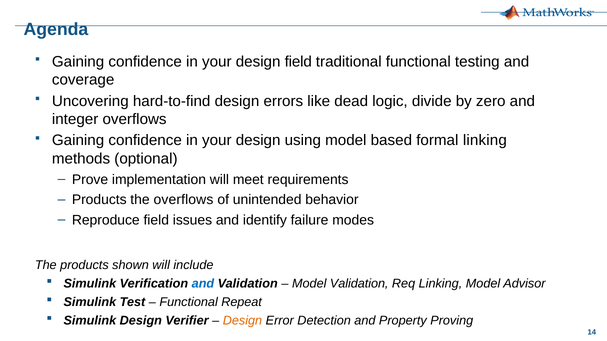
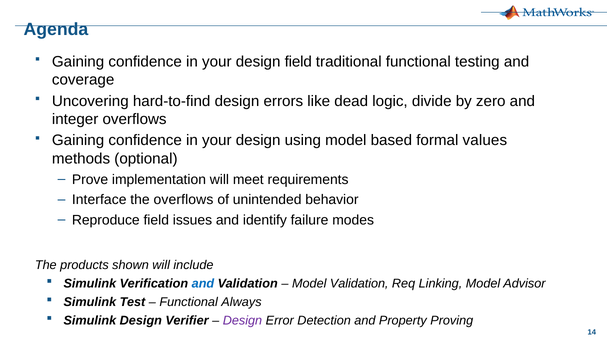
formal linking: linking -> values
Products at (99, 200): Products -> Interface
Repeat: Repeat -> Always
Design at (242, 321) colour: orange -> purple
